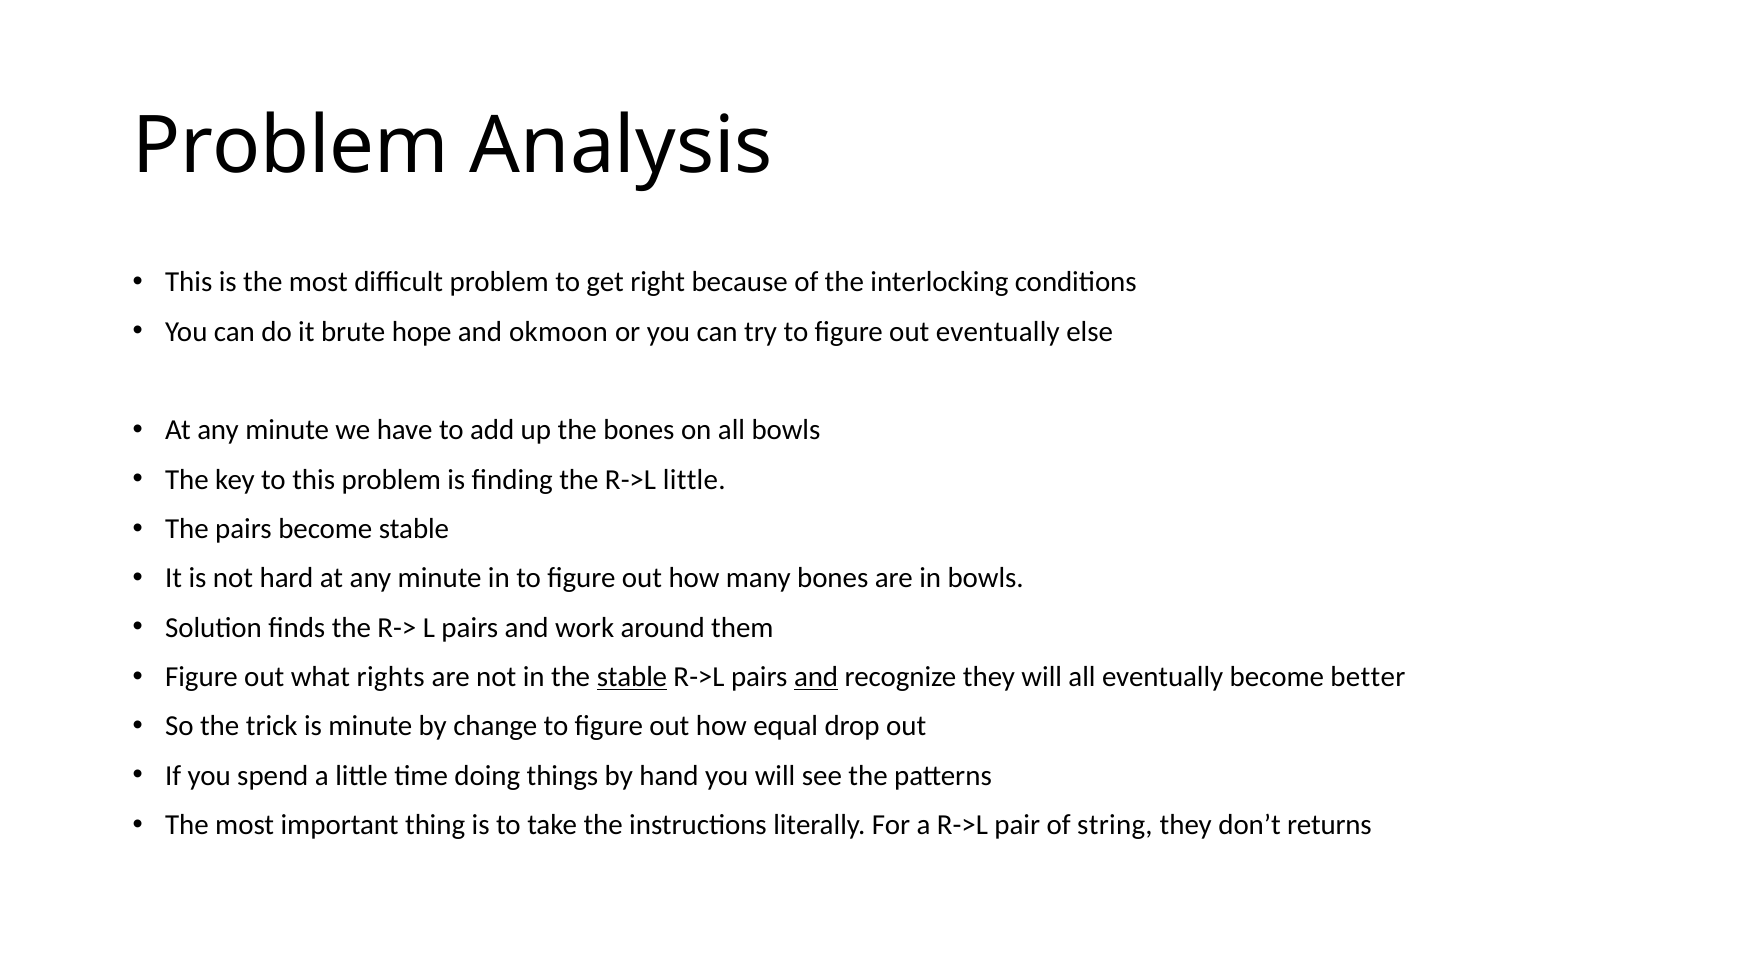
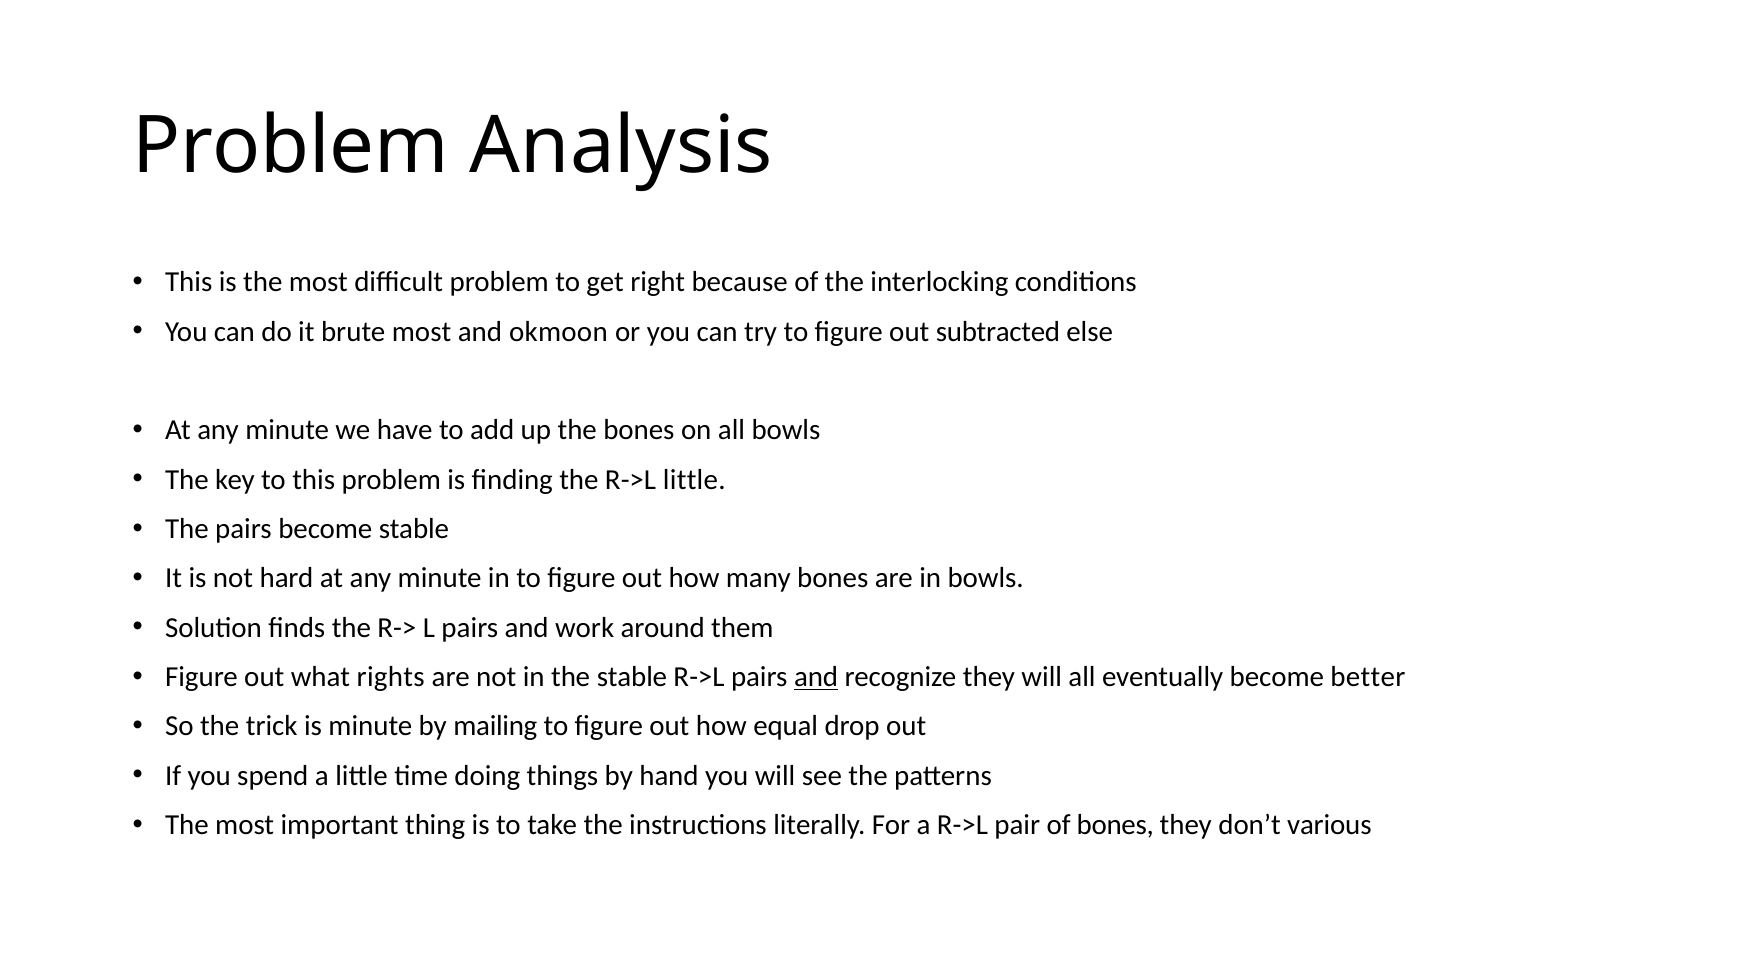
brute hope: hope -> most
out eventually: eventually -> subtracted
stable at (632, 677) underline: present -> none
change: change -> mailing
of string: string -> bones
returns: returns -> various
